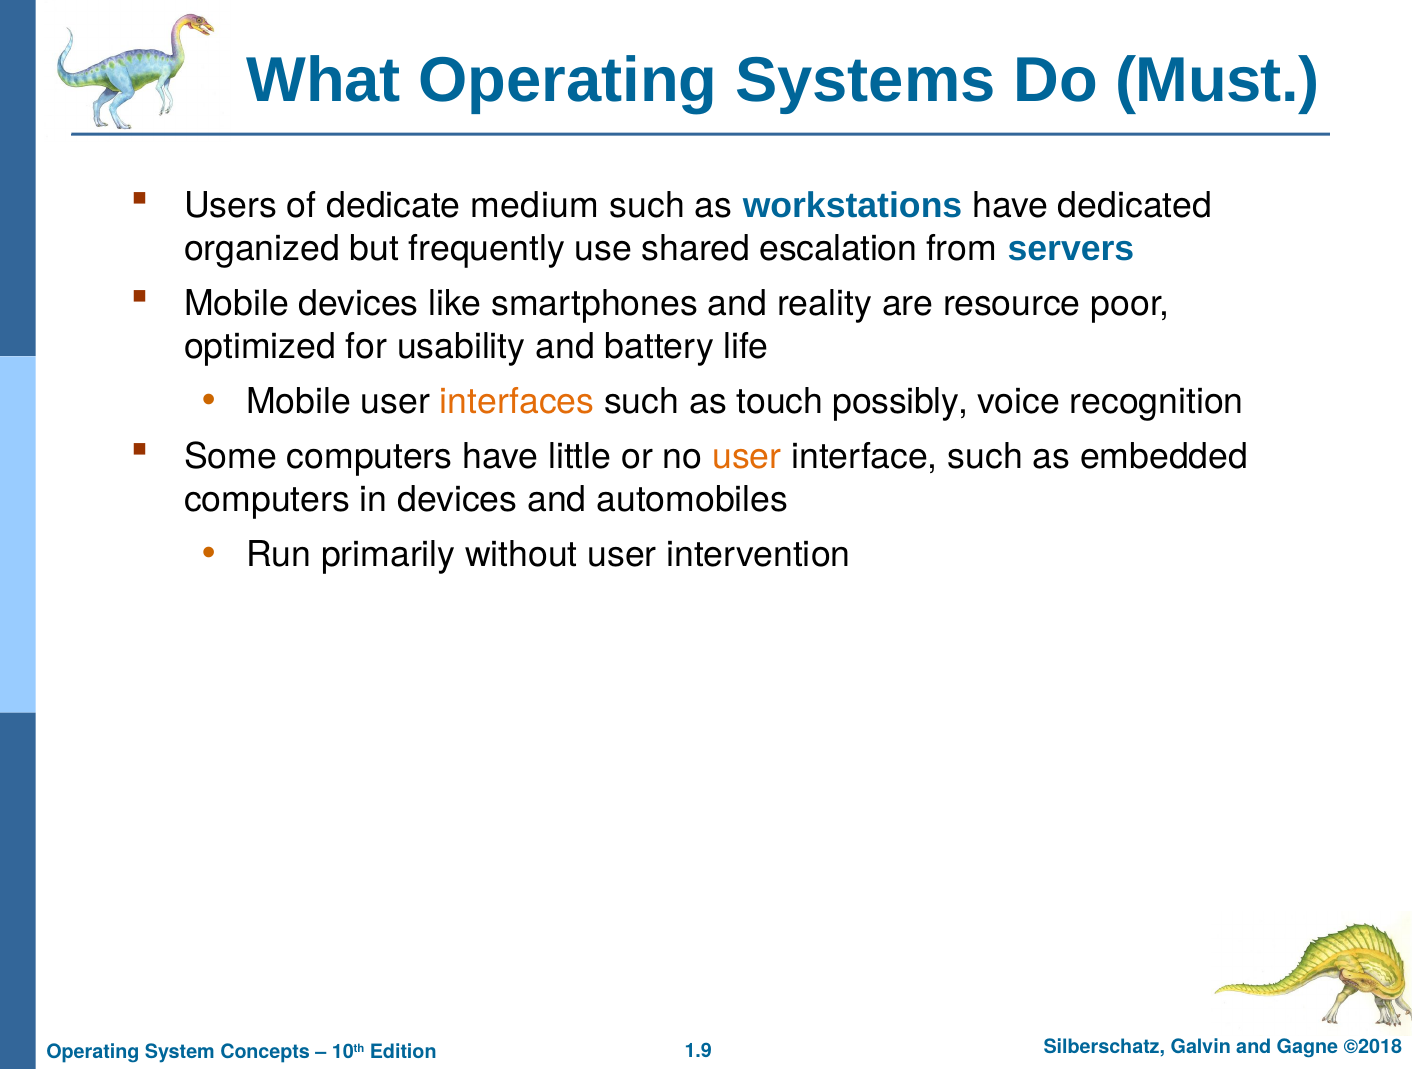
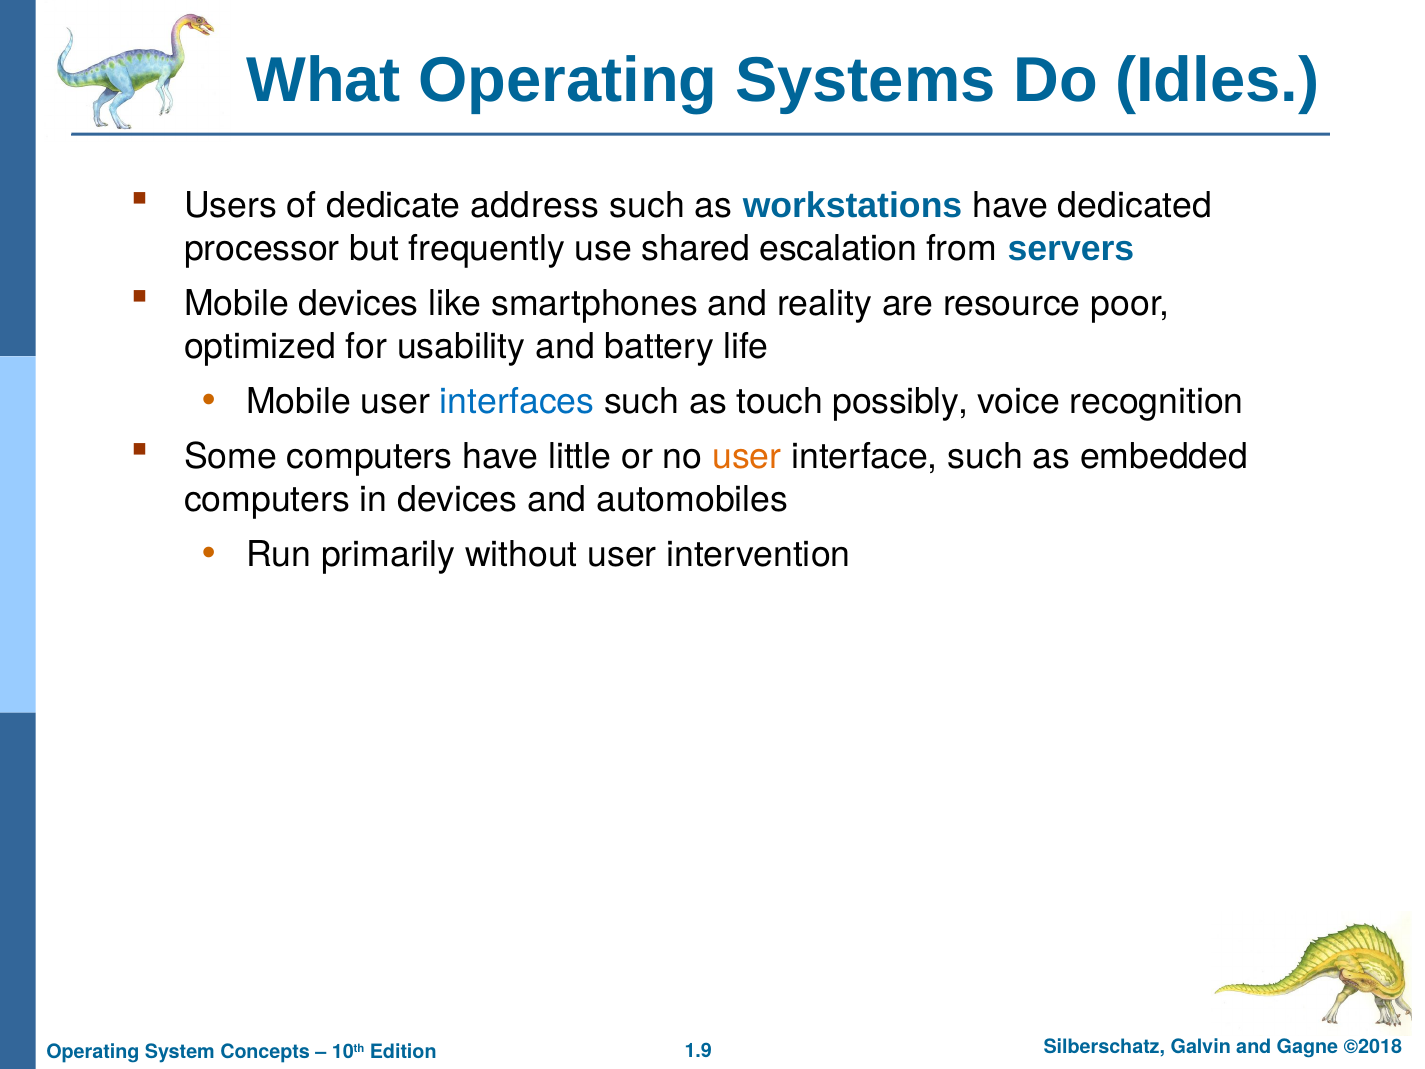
Must: Must -> Idles
medium: medium -> address
organized: organized -> processor
interfaces colour: orange -> blue
